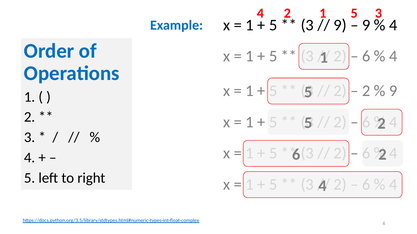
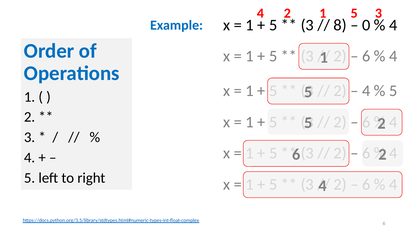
9 at (340, 25): 9 -> 8
9 at (366, 25): 9 -> 0
2 at (366, 91): 2 -> 4
9 at (393, 91): 9 -> 5
